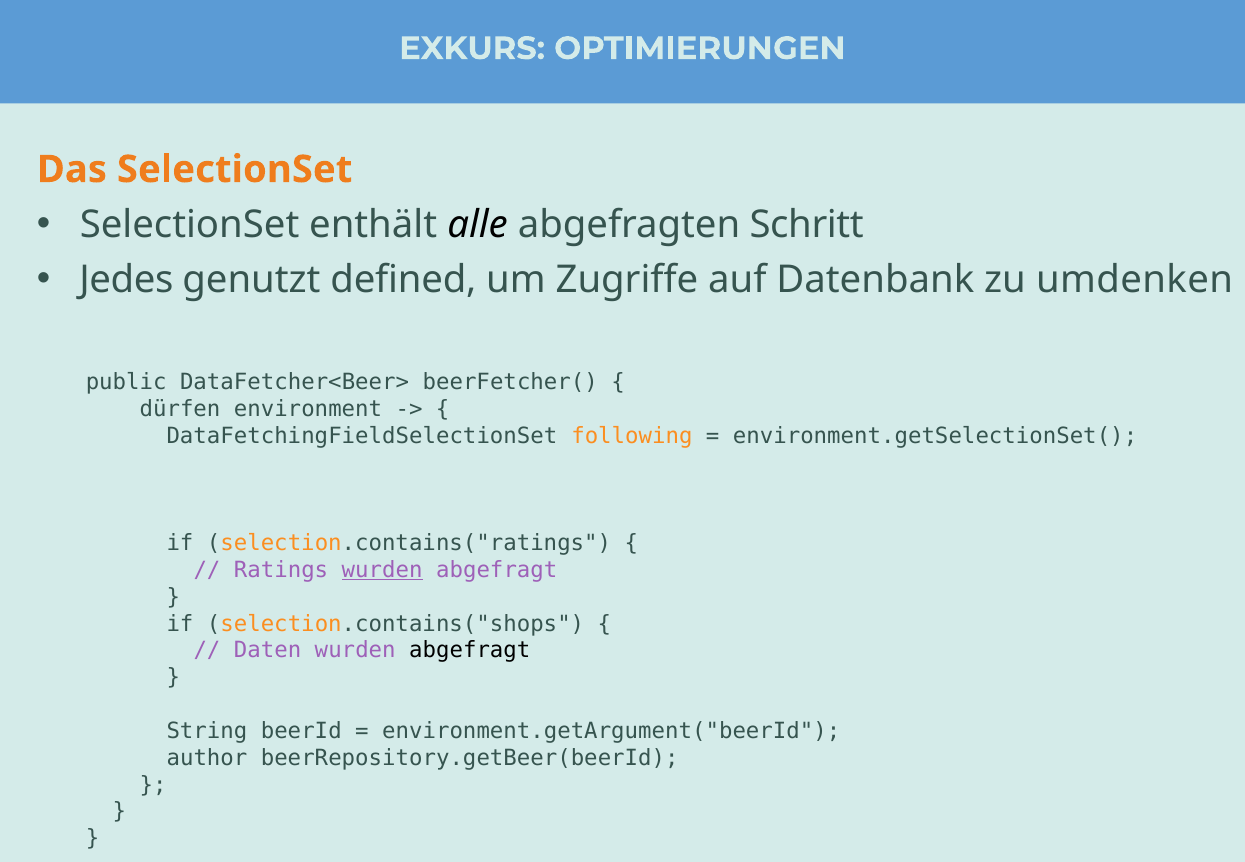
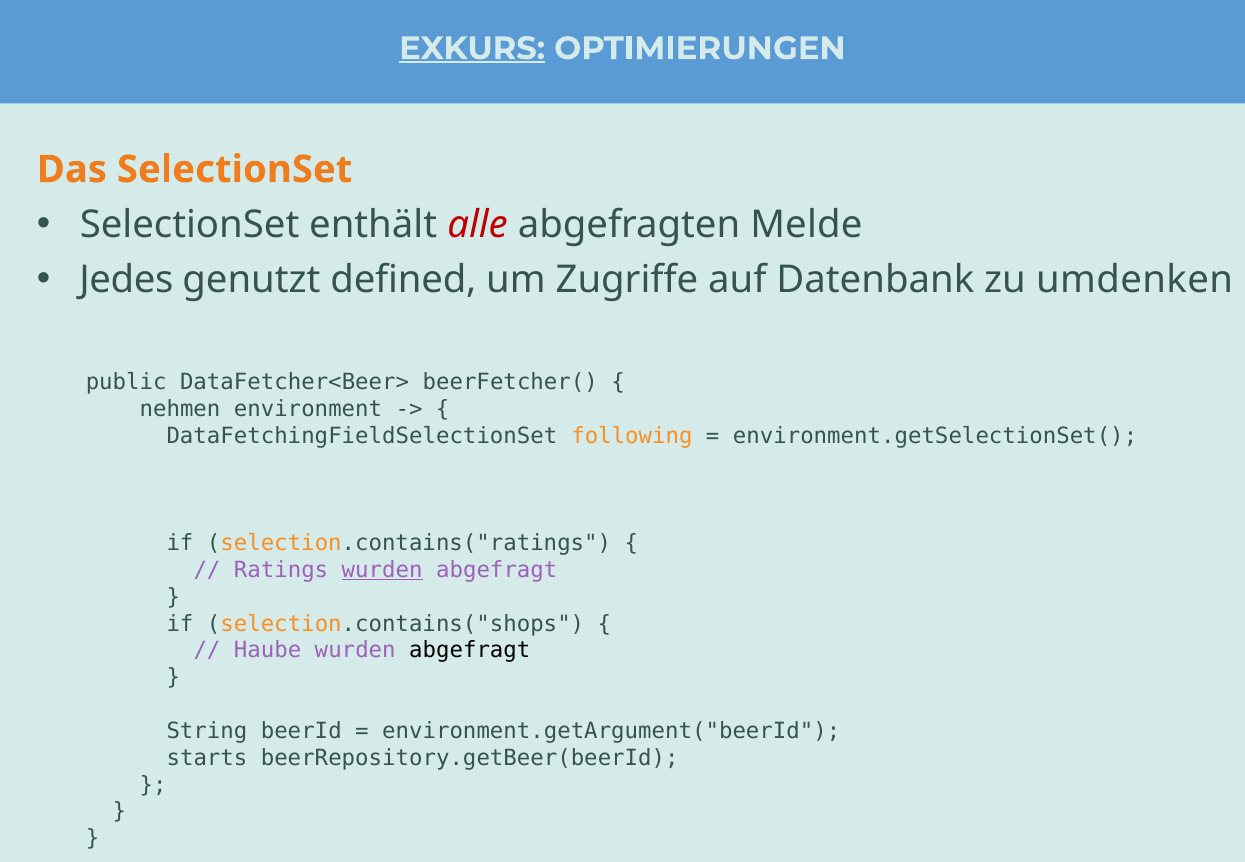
EXKURS underline: none -> present
alle colour: black -> red
Schritt: Schritt -> Melde
dürfen: dürfen -> nehmen
Daten: Daten -> Haube
author: author -> starts
